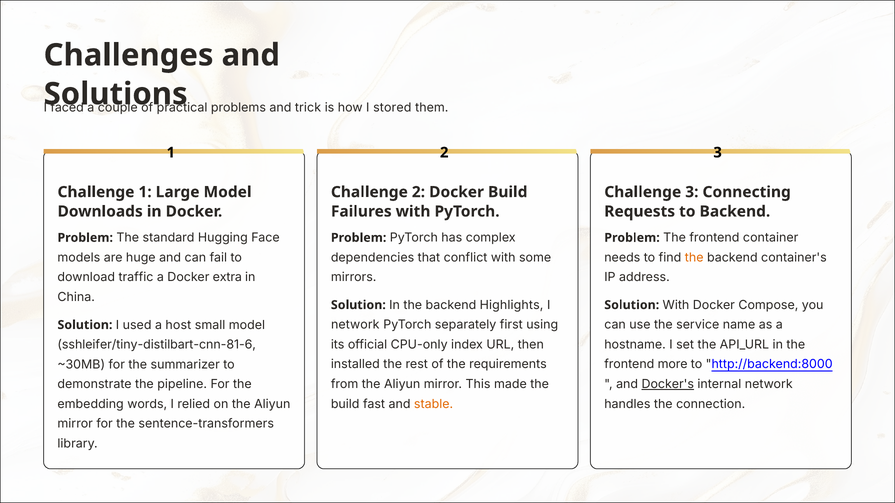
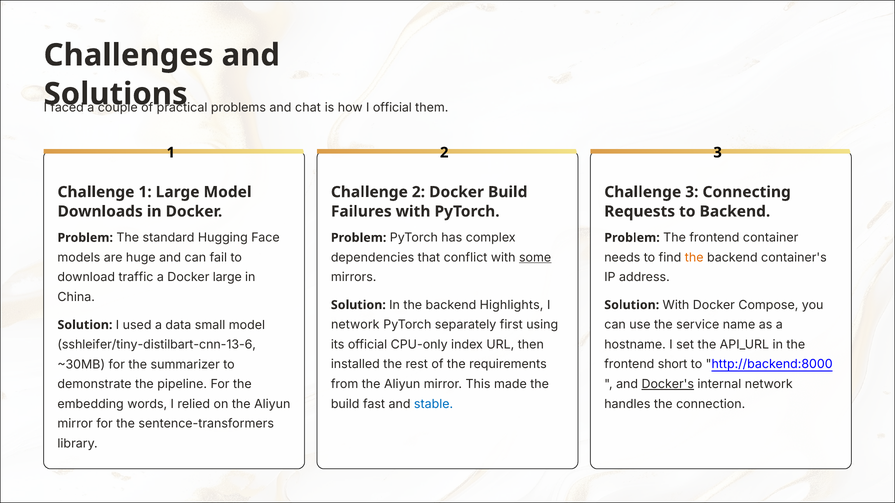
trick: trick -> chat
I stored: stored -> official
some underline: none -> present
Docker extra: extra -> large
host: host -> data
sshleifer/tiny-distilbart-cnn-81-6: sshleifer/tiny-distilbart-cnn-81-6 -> sshleifer/tiny-distilbart-cnn-13-6
more: more -> short
stable colour: orange -> blue
